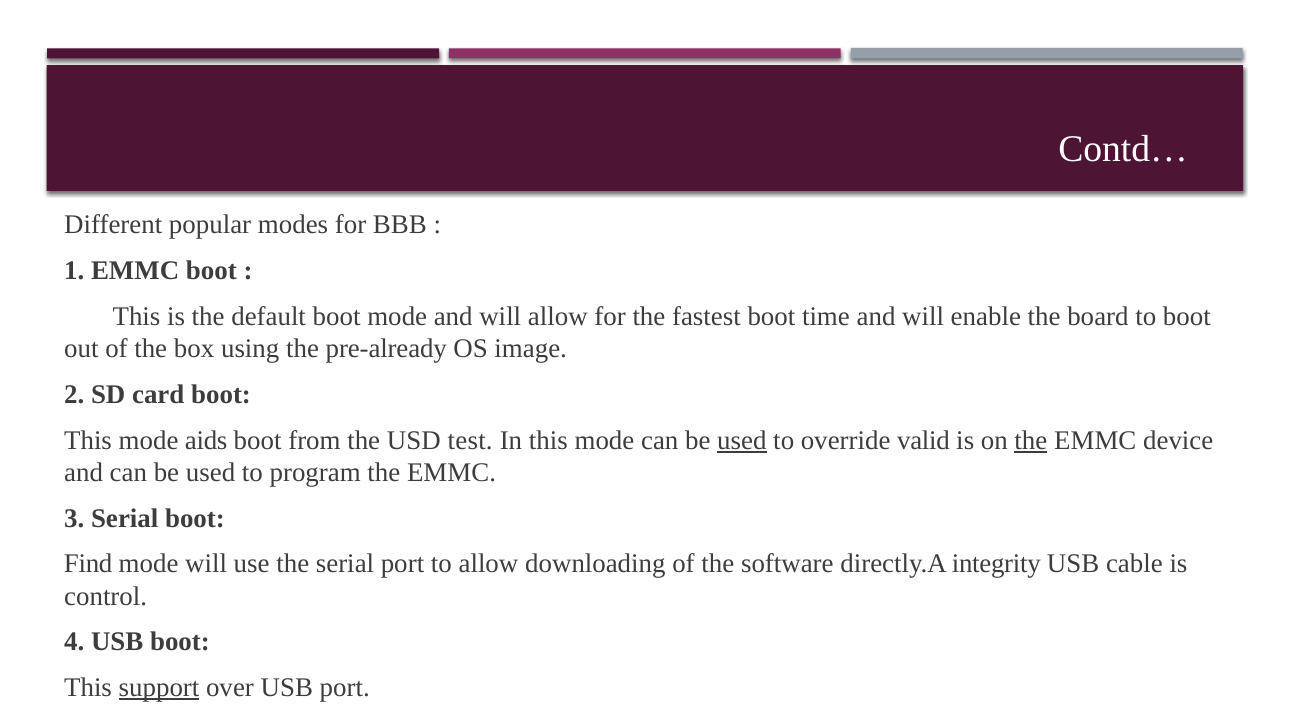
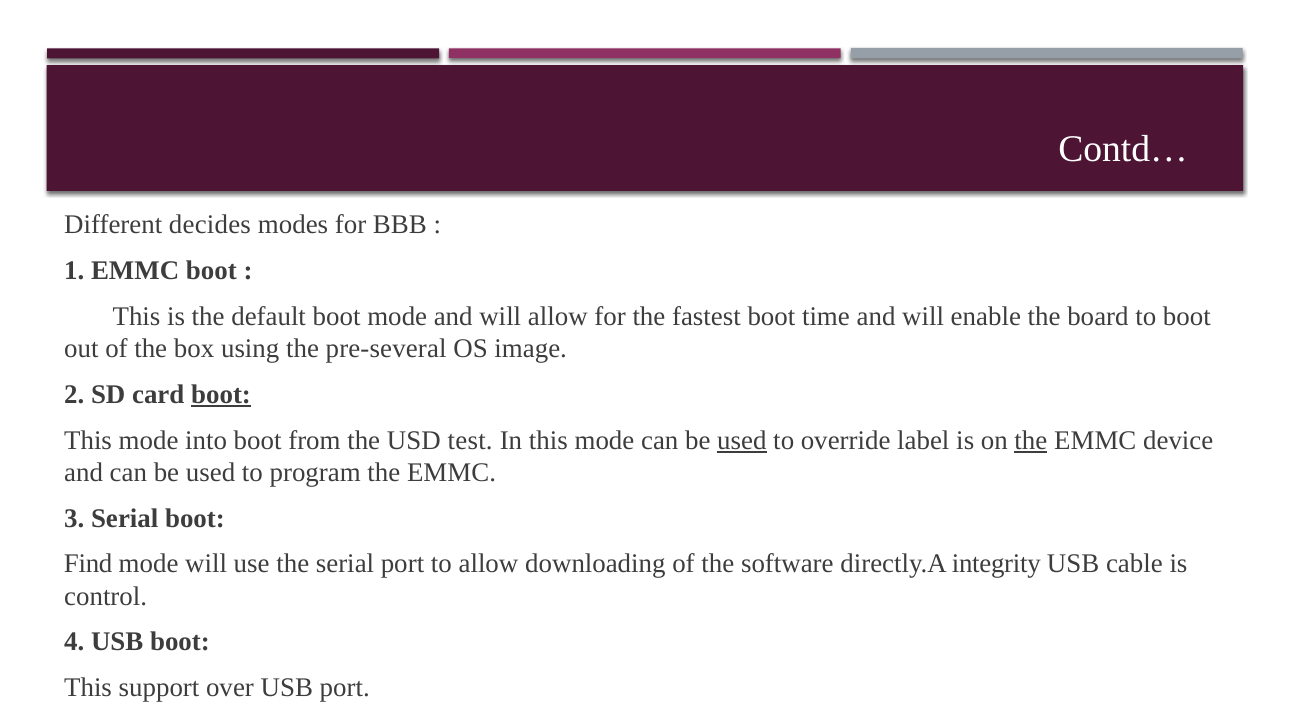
popular: popular -> decides
pre-already: pre-already -> pre-several
boot at (221, 394) underline: none -> present
aids: aids -> into
valid: valid -> label
support underline: present -> none
